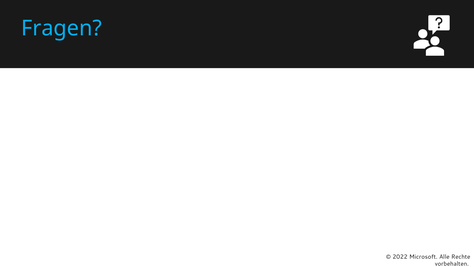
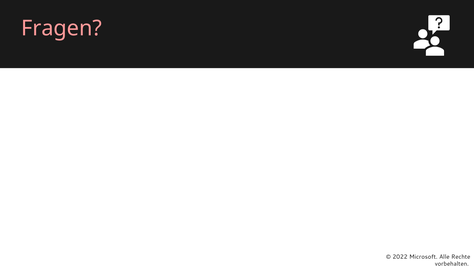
Fragen colour: light blue -> pink
